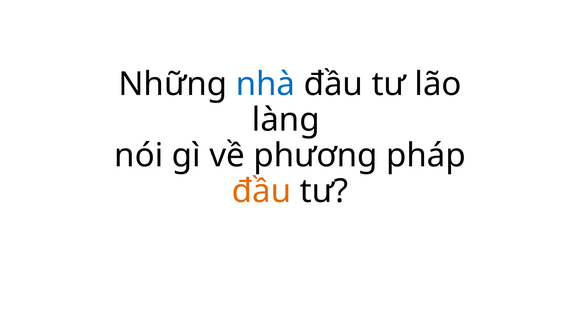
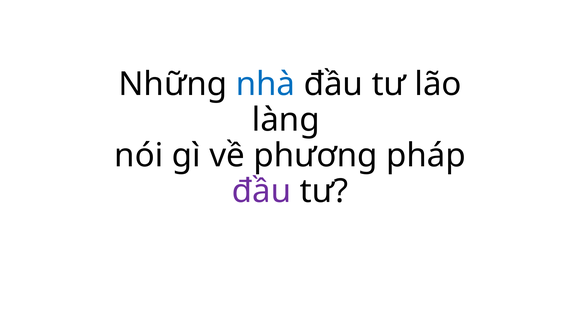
đầu at (262, 191) colour: orange -> purple
